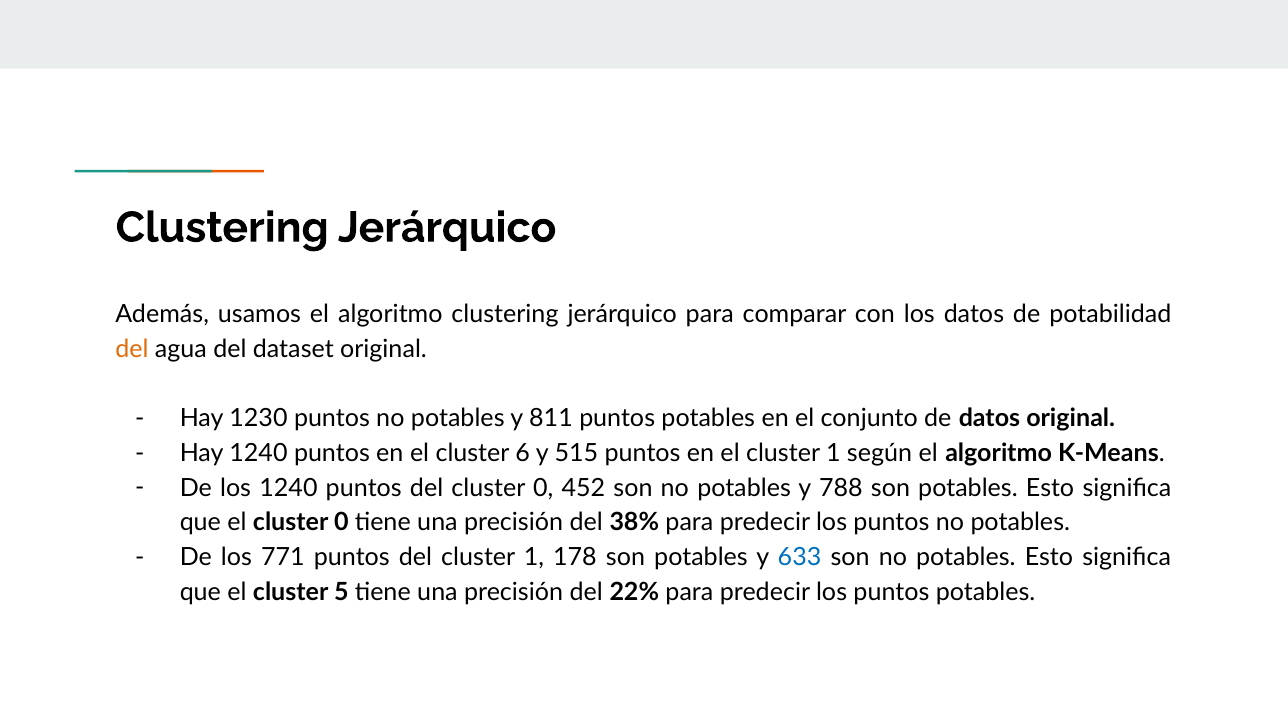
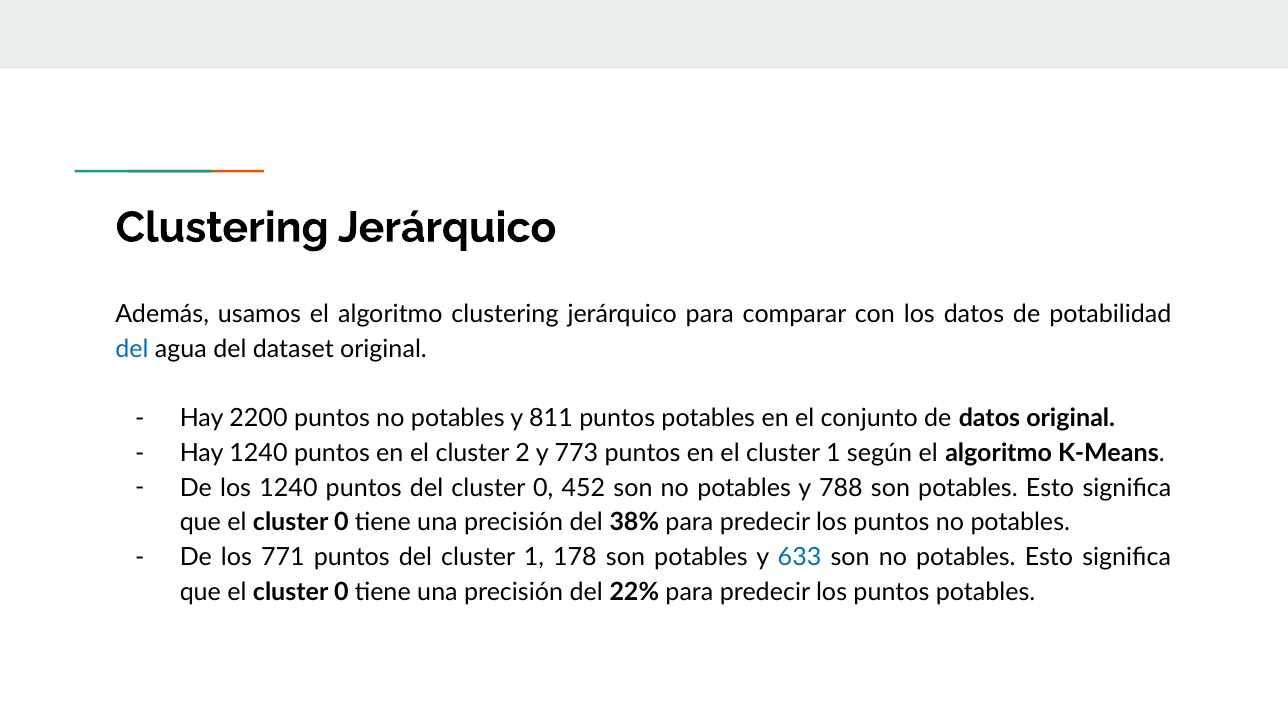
del at (132, 349) colour: orange -> blue
1230: 1230 -> 2200
6: 6 -> 2
515: 515 -> 773
5 at (341, 591): 5 -> 0
